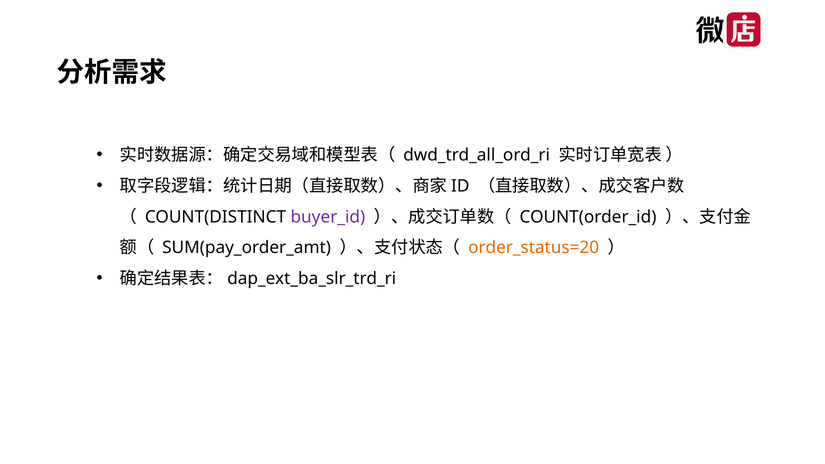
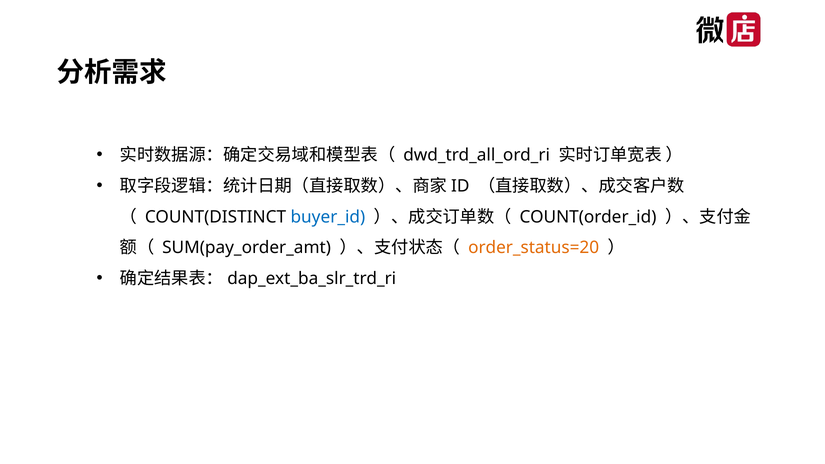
buyer_id colour: purple -> blue
